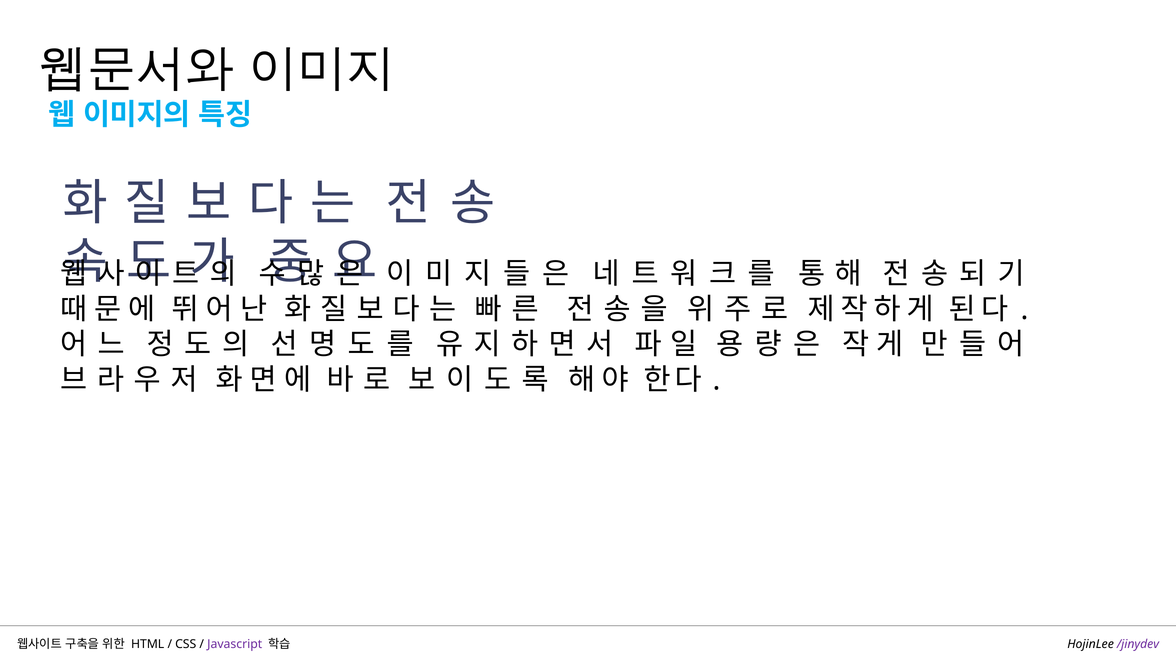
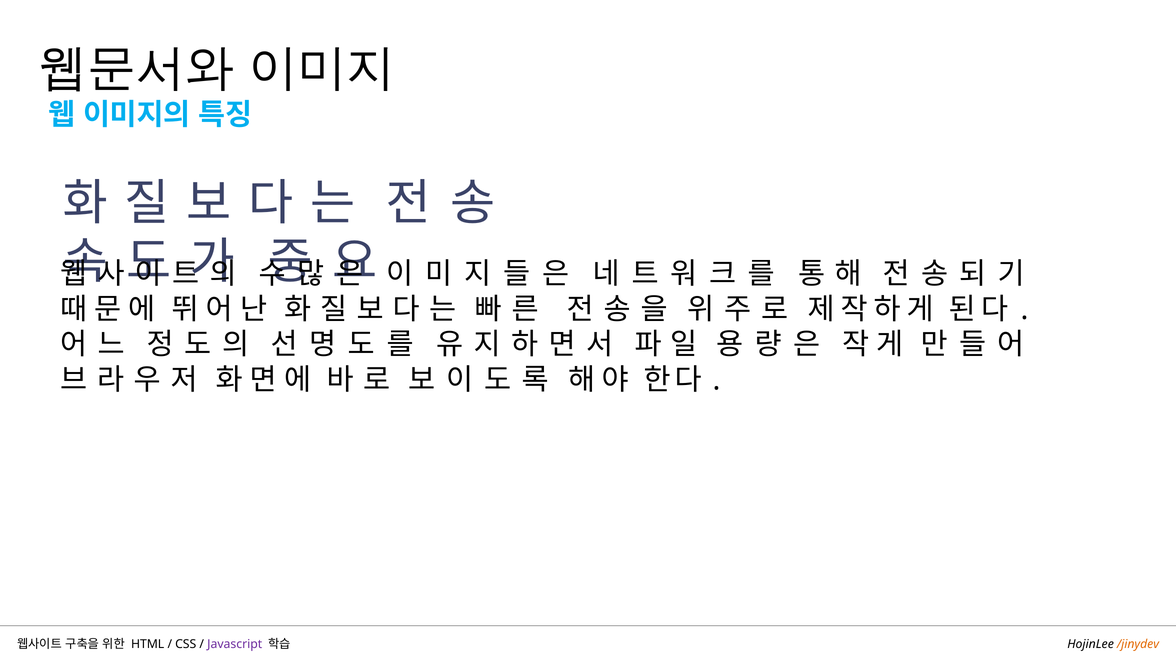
/jinydev colour: purple -> orange
